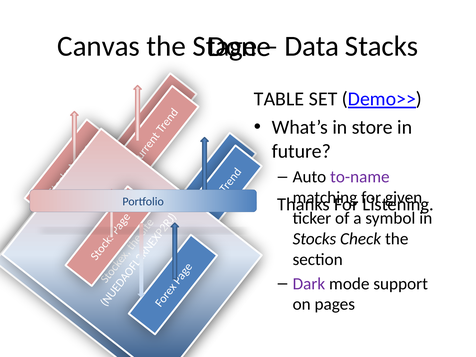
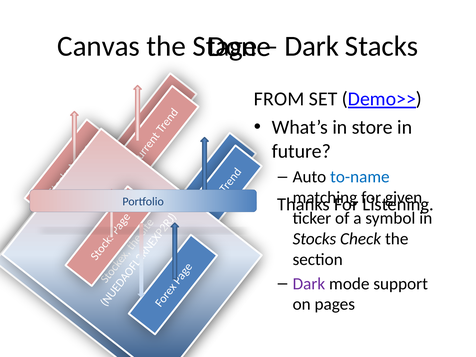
Data at (312, 46): Data -> Dark
TABLE: TABLE -> FROM
to-name colour: purple -> blue
